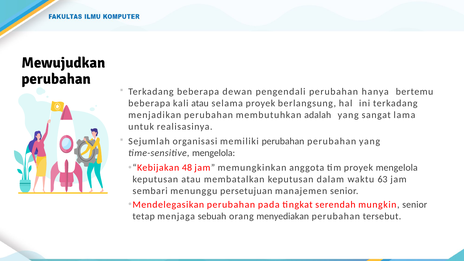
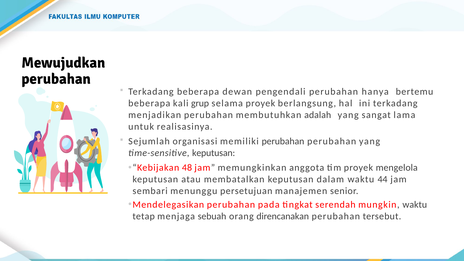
kali atau: atau -> grup
time-sensitive mengelola: mengelola -> keputusan
63: 63 -> 44
mungkin senior: senior -> waktu
menyediakan: menyediakan -> direncanakan
